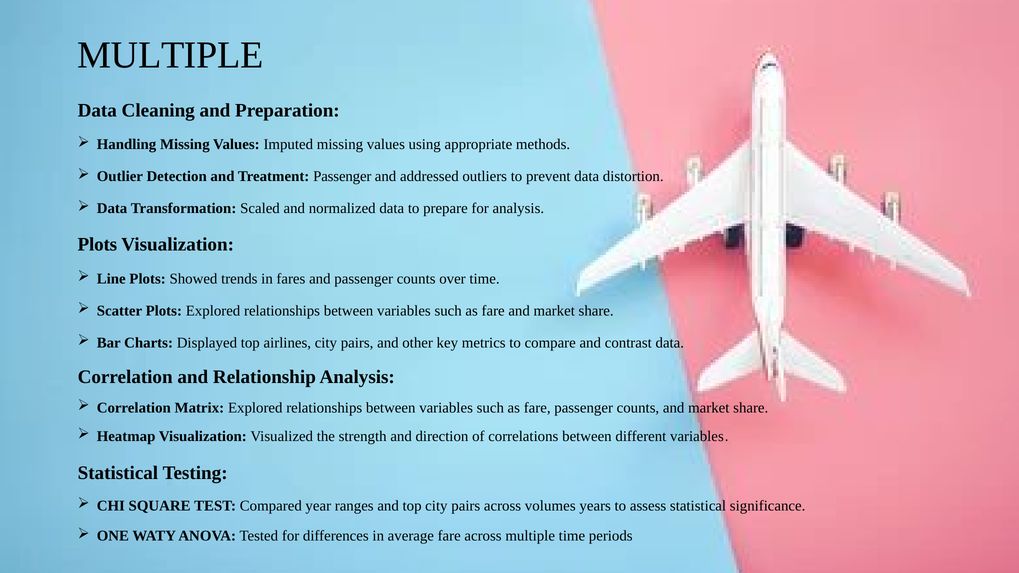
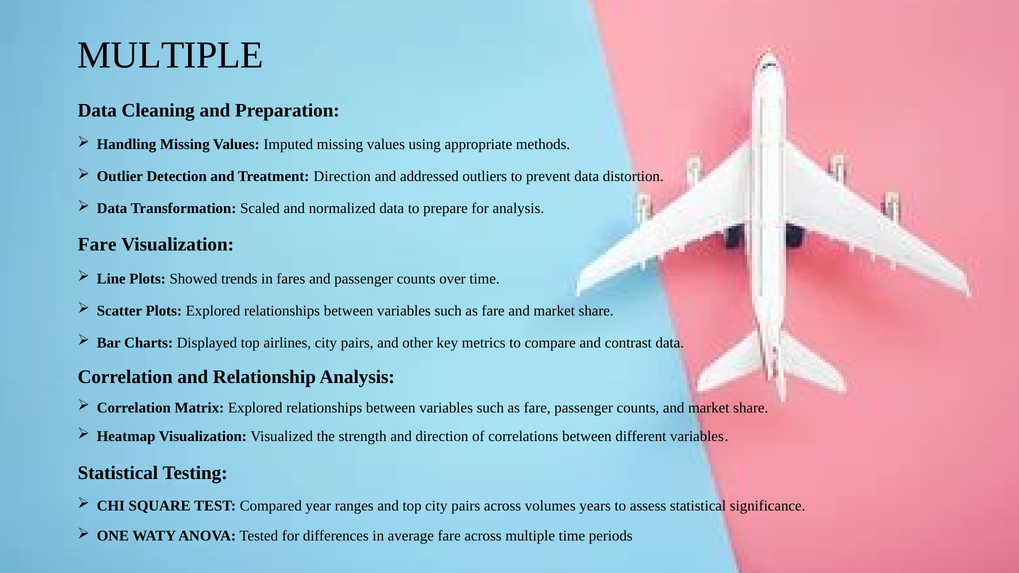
Treatment Passenger: Passenger -> Direction
Plots at (97, 245): Plots -> Fare
